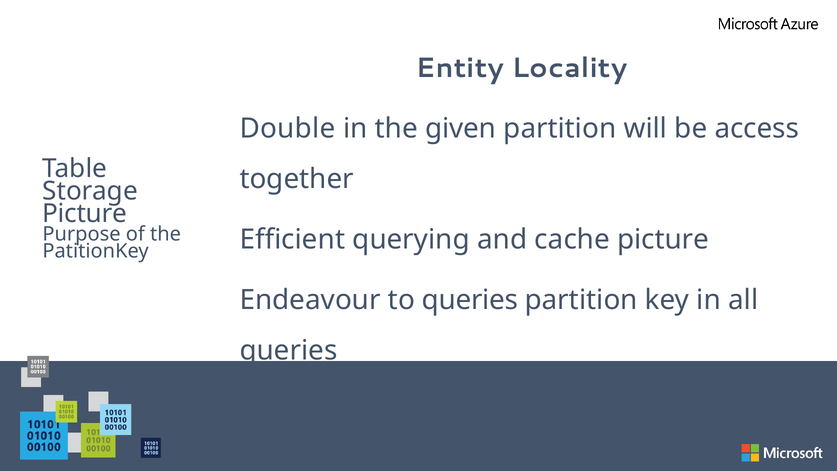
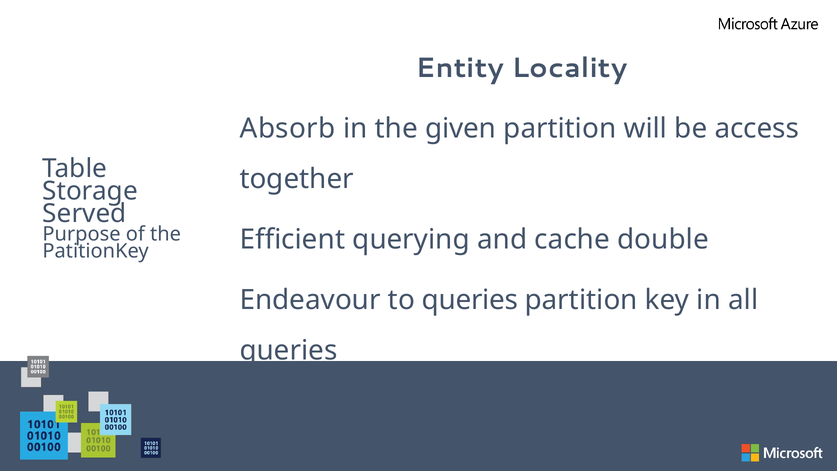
Double: Double -> Absorb
Picture at (85, 214): Picture -> Served
cache picture: picture -> double
